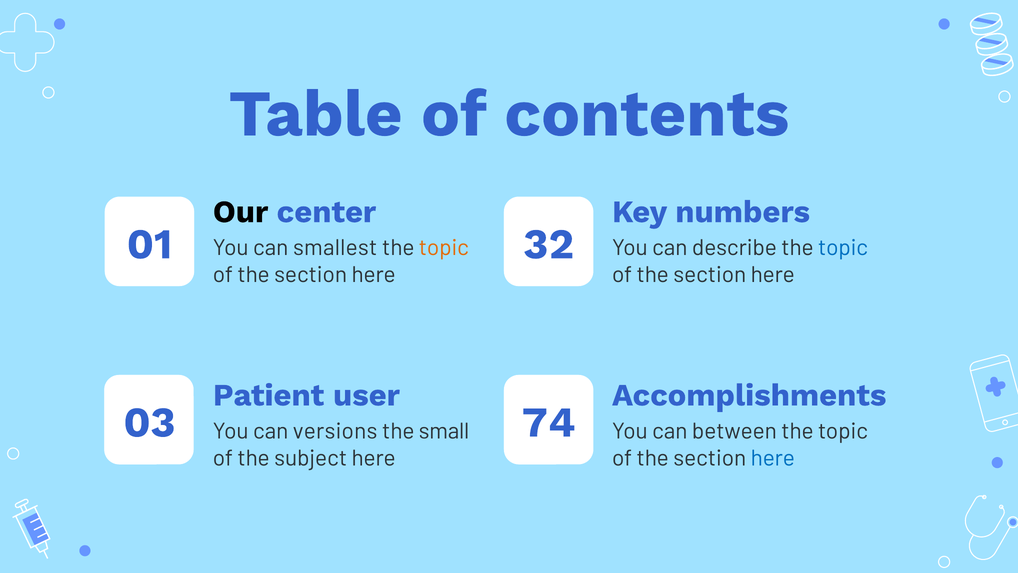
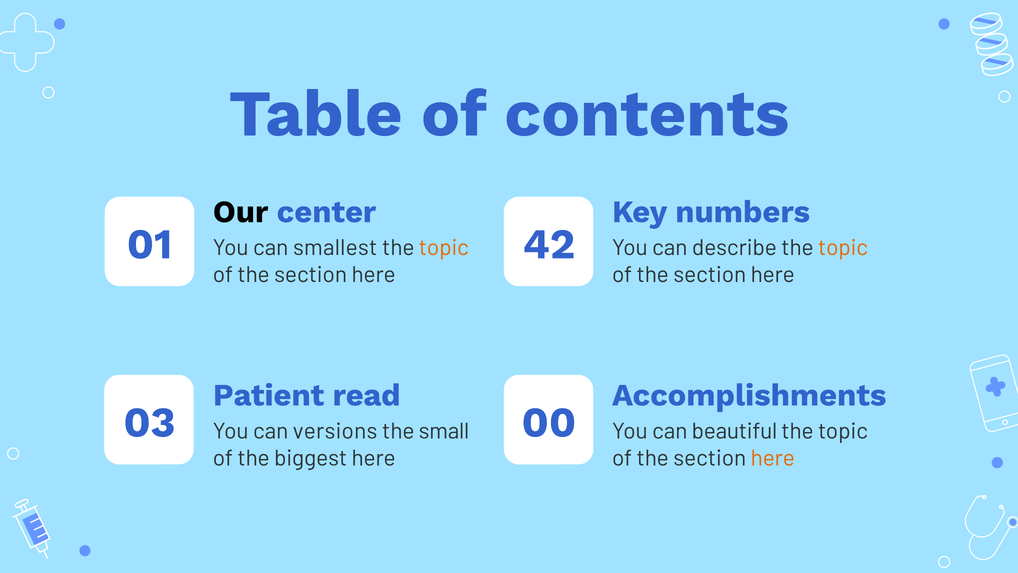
32: 32 -> 42
topic at (843, 248) colour: blue -> orange
user: user -> read
74: 74 -> 00
between: between -> beautiful
subject: subject -> biggest
here at (773, 458) colour: blue -> orange
